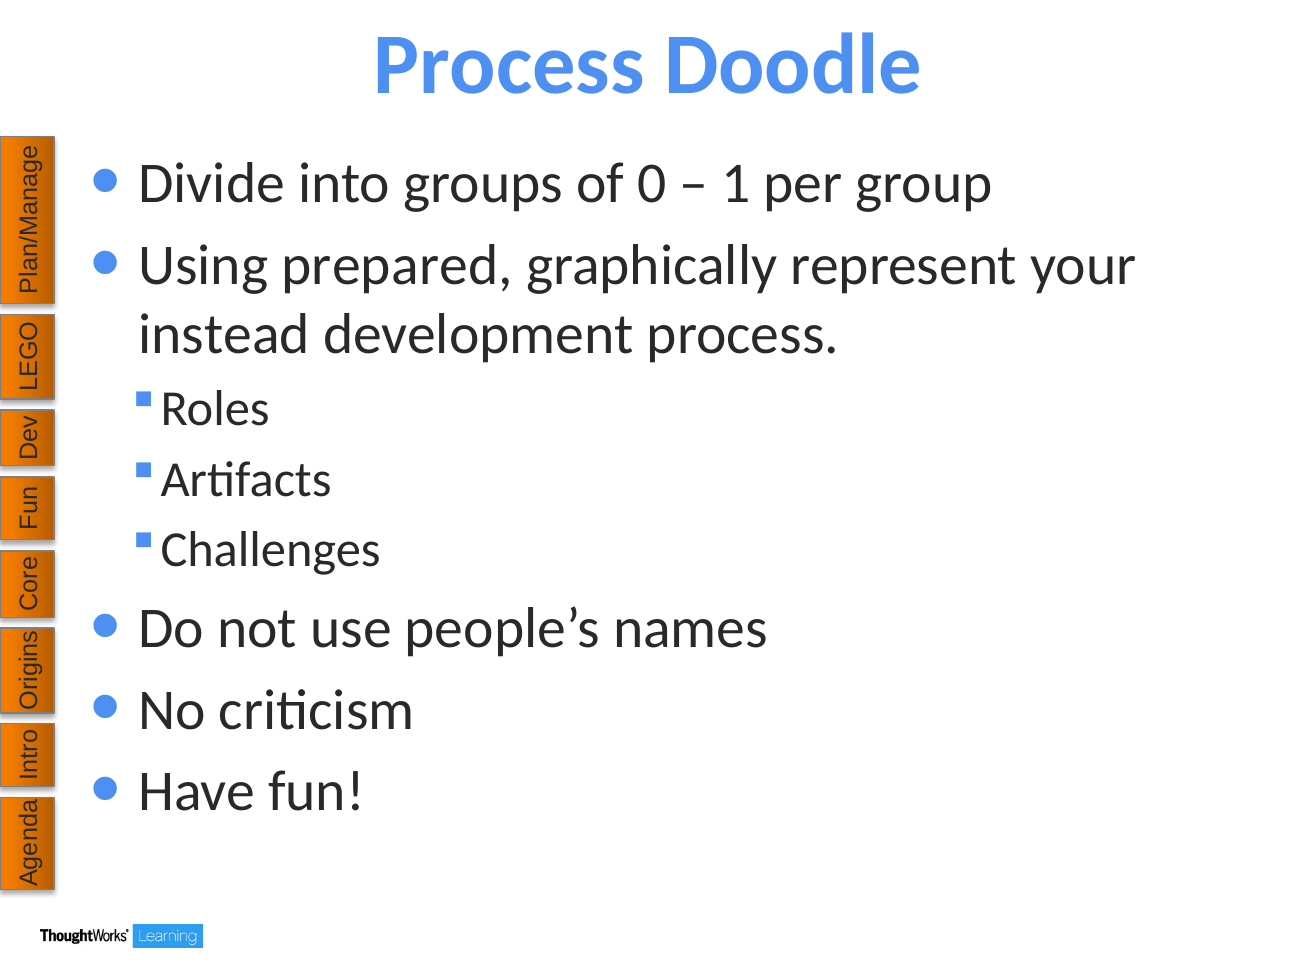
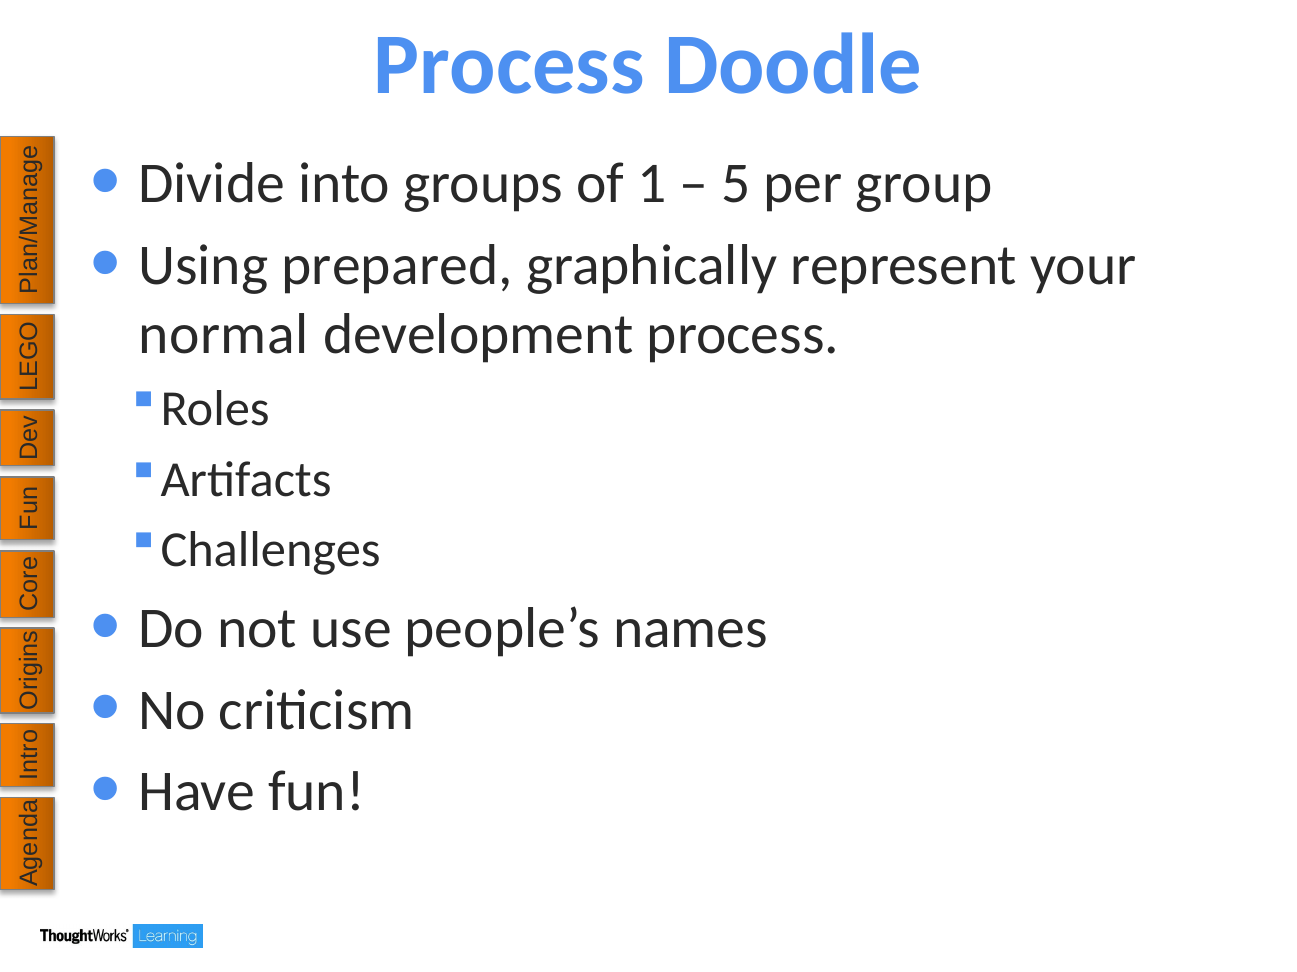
0: 0 -> 1
1: 1 -> 5
instead: instead -> normal
